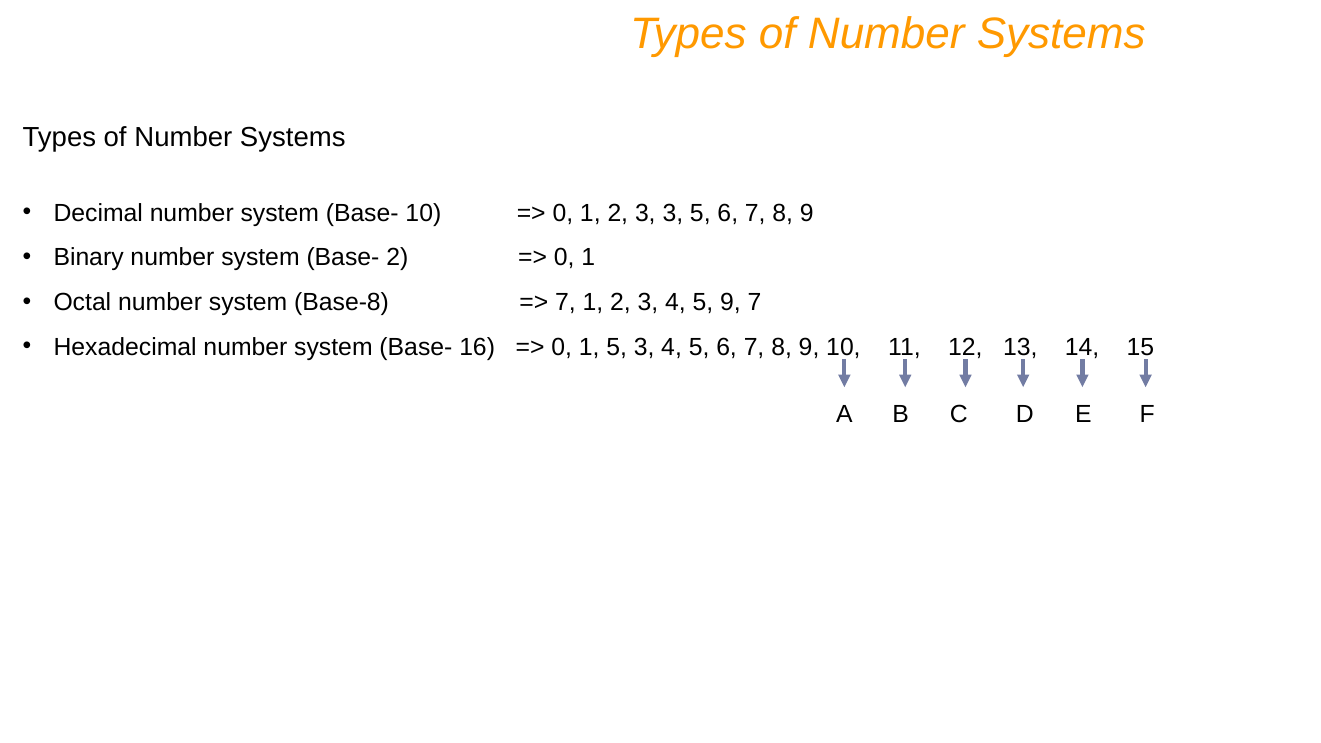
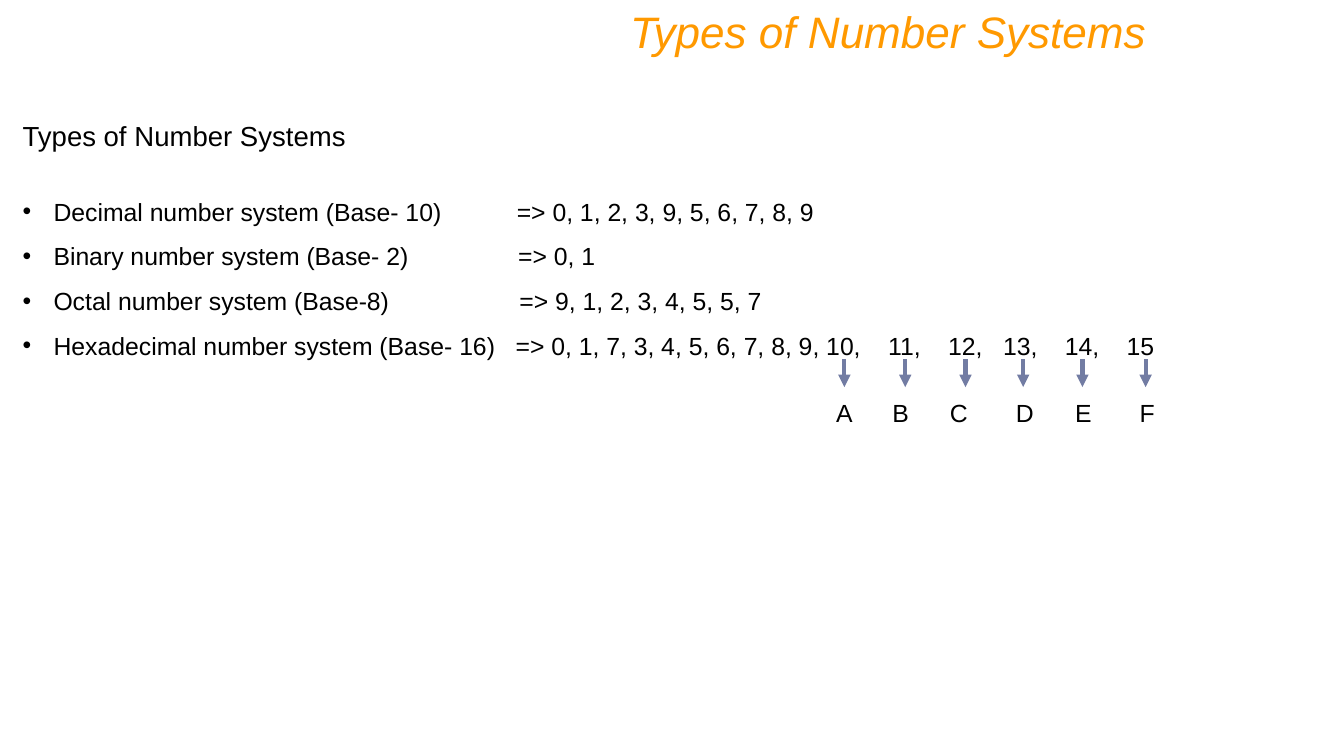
3 3: 3 -> 9
7 at (565, 302): 7 -> 9
5 9: 9 -> 5
1 5: 5 -> 7
